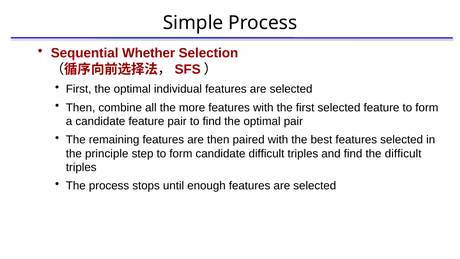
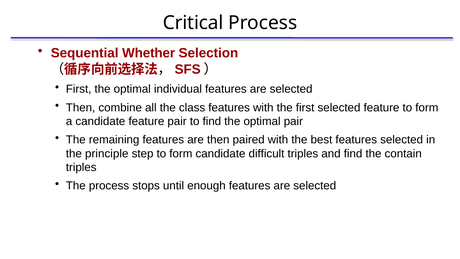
Simple: Simple -> Critical
more: more -> class
the difficult: difficult -> contain
